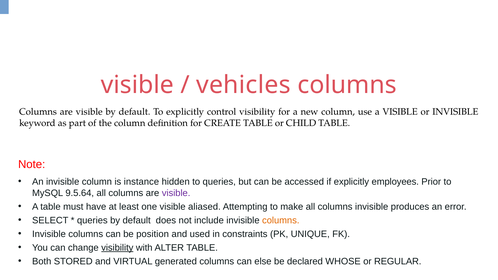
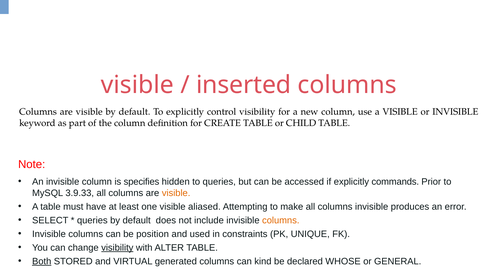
vehicles: vehicles -> inserted
instance: instance -> specifies
employees: employees -> commands
9.5.64: 9.5.64 -> 3.9.33
visible at (176, 193) colour: purple -> orange
Both underline: none -> present
else: else -> kind
REGULAR: REGULAR -> GENERAL
